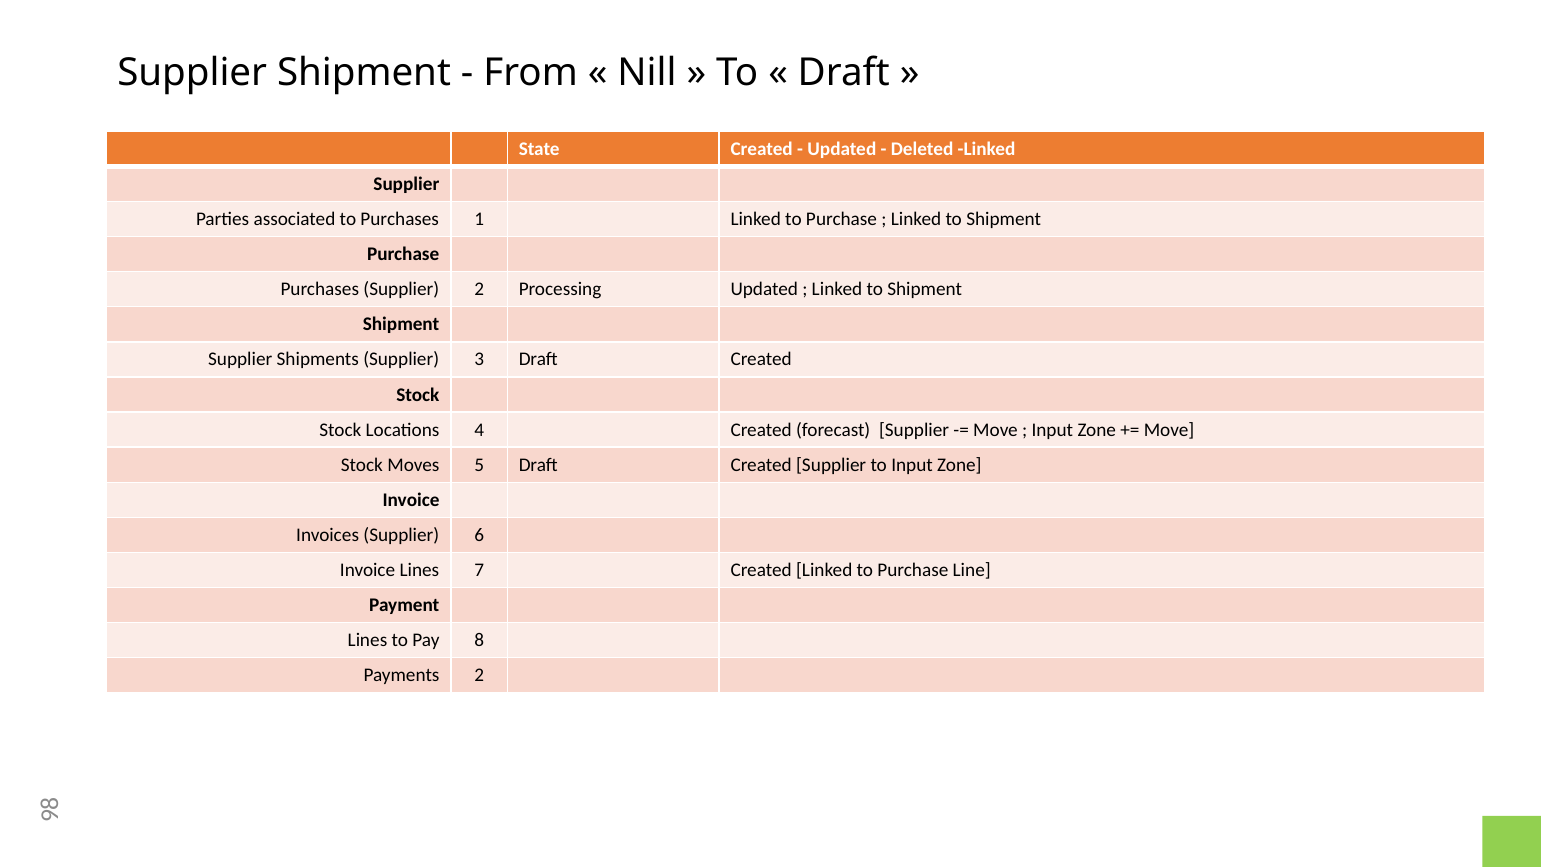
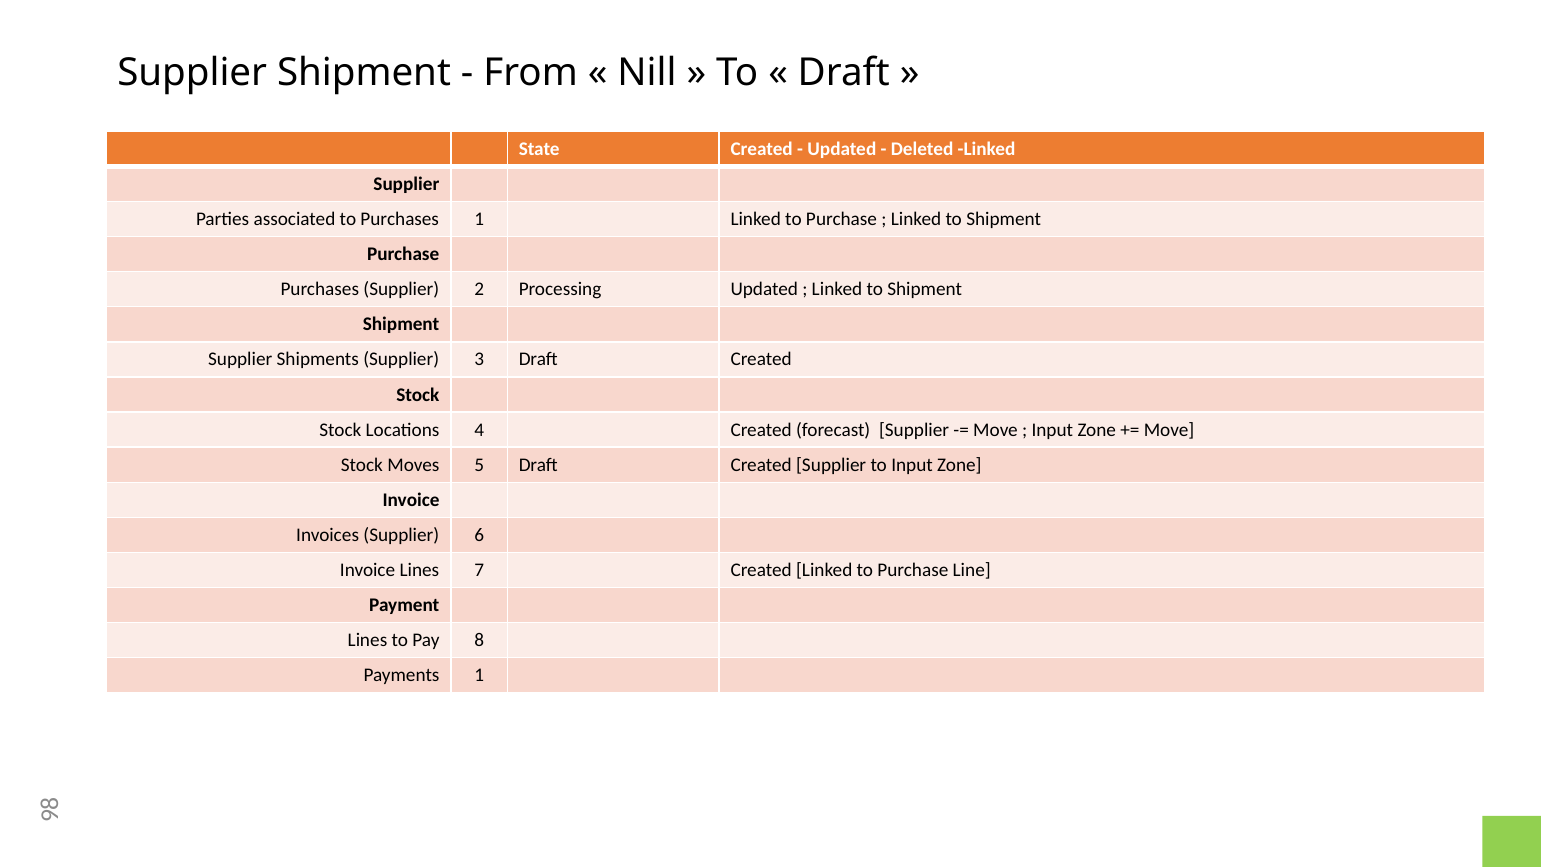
Payments 2: 2 -> 1
